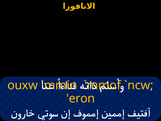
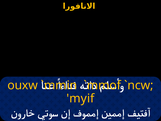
eron: eron -> myif
